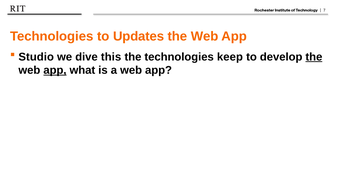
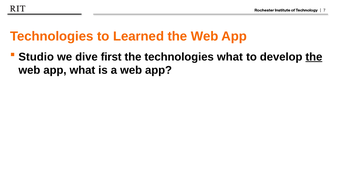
Updates: Updates -> Learned
this: this -> first
technologies keep: keep -> what
app at (55, 70) underline: present -> none
